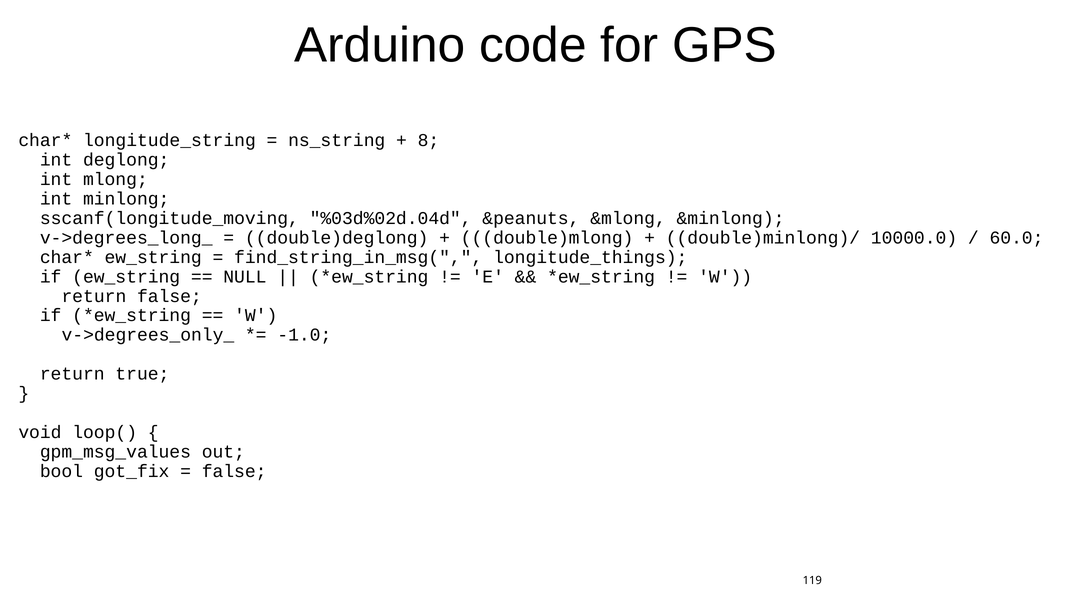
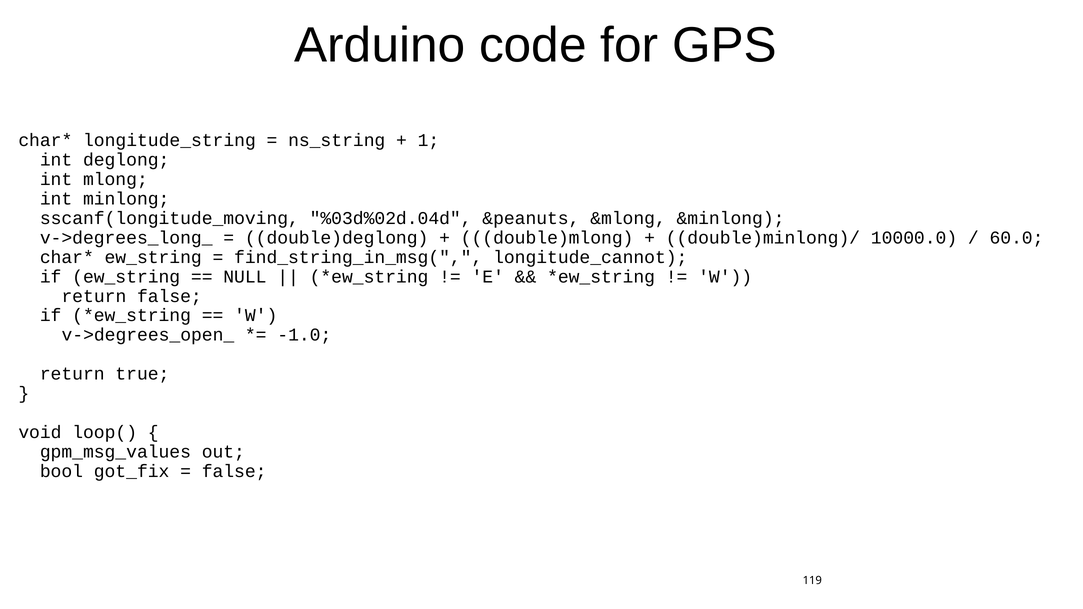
8: 8 -> 1
longitude_things: longitude_things -> longitude_cannot
v->degrees_only_: v->degrees_only_ -> v->degrees_open_
